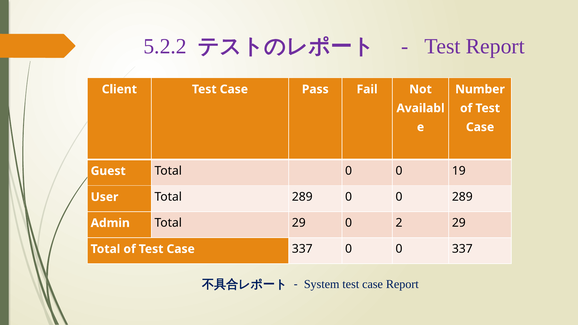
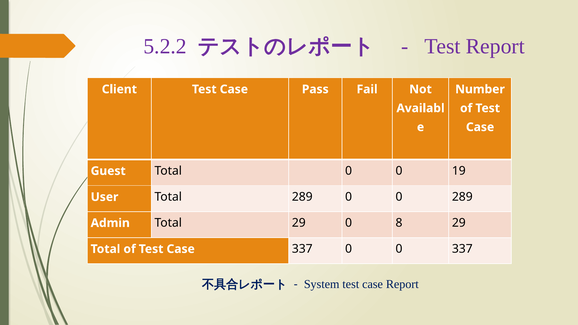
2: 2 -> 8
